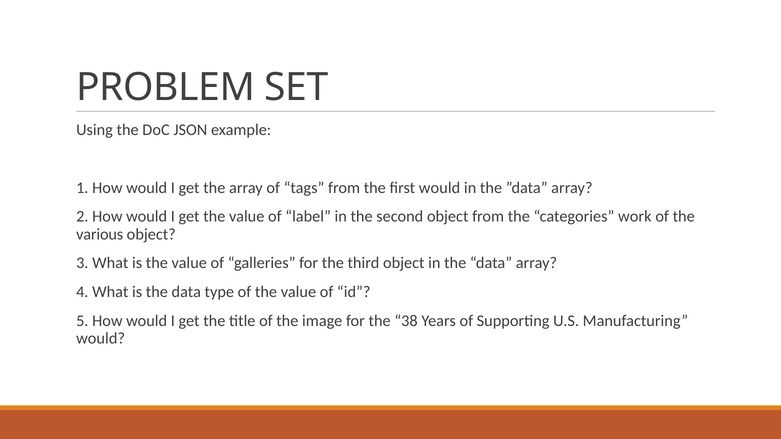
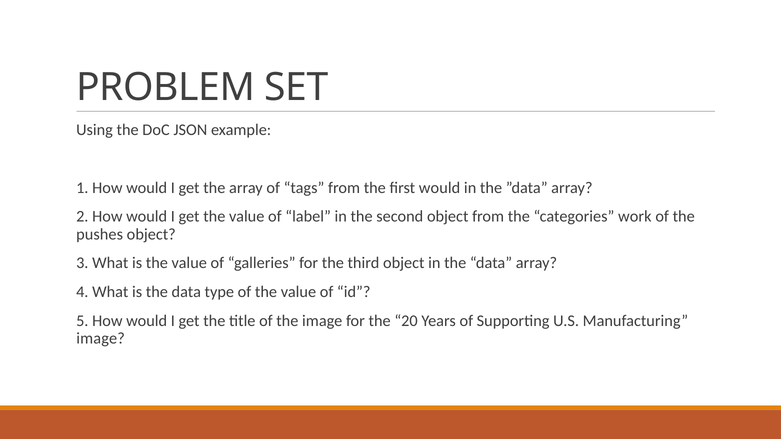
various: various -> pushes
38: 38 -> 20
would at (101, 339): would -> image
